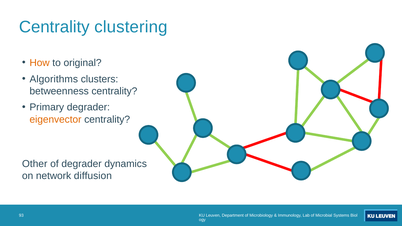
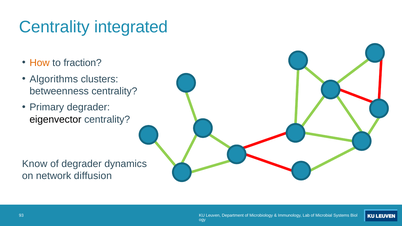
clustering: clustering -> integrated
original: original -> fraction
eigenvector colour: orange -> black
Other: Other -> Know
